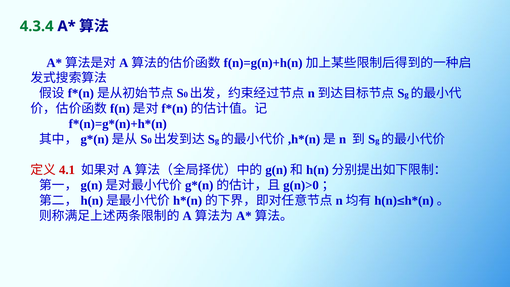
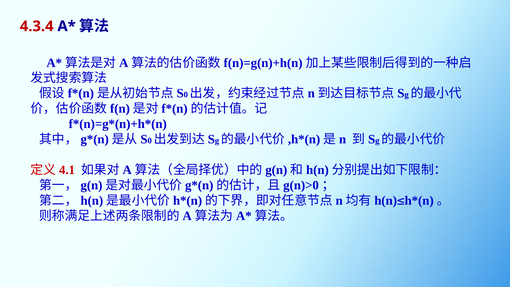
4.3.4 colour: green -> red
